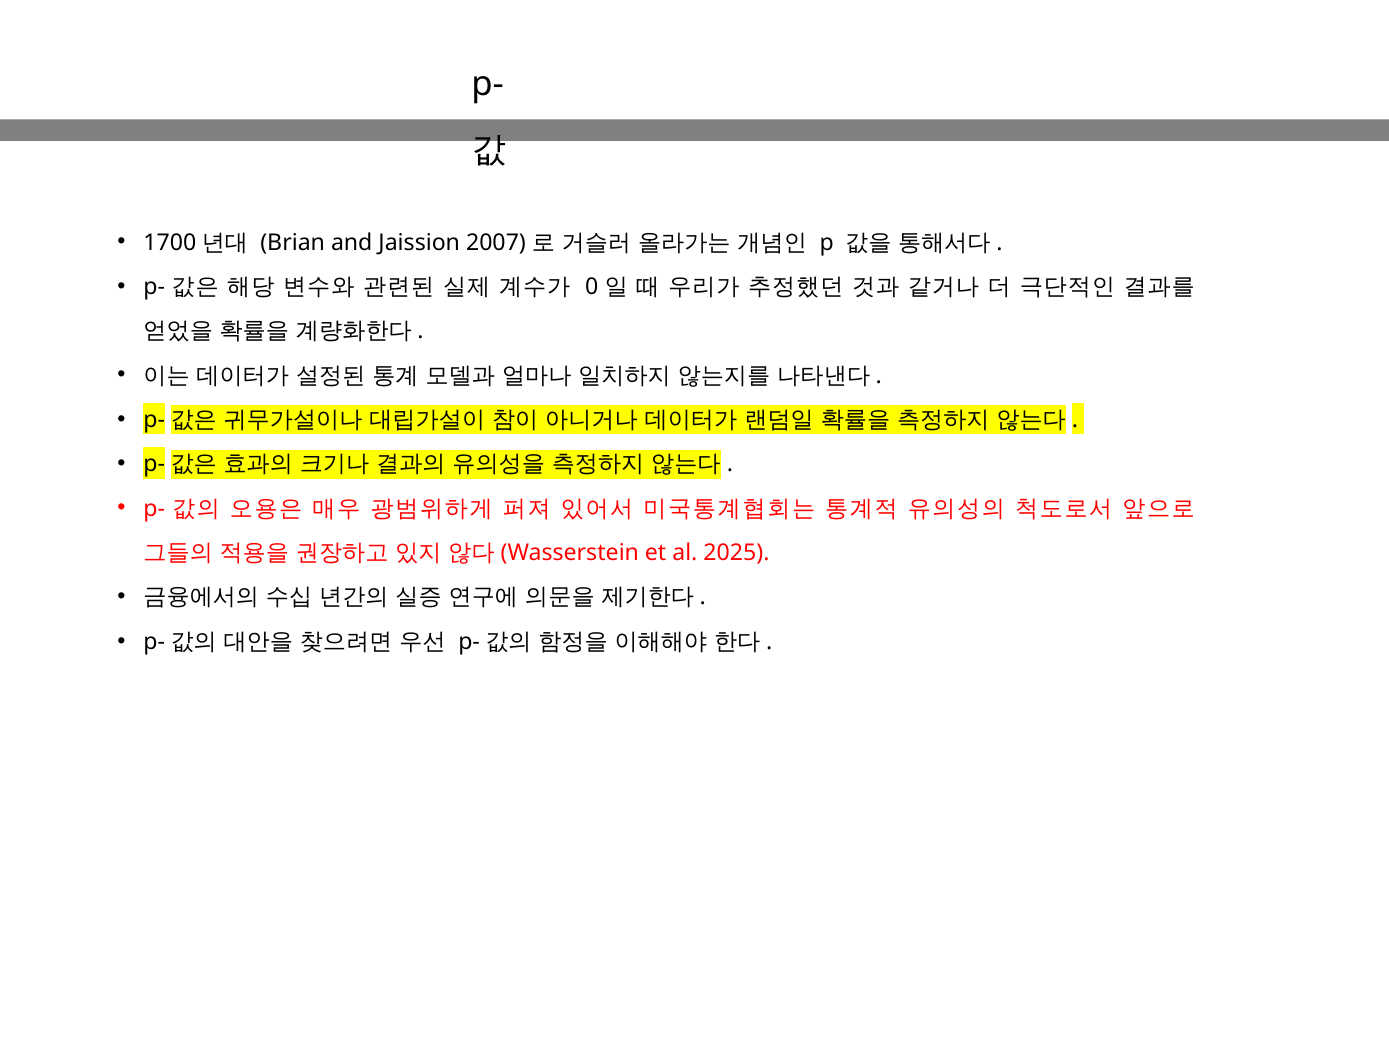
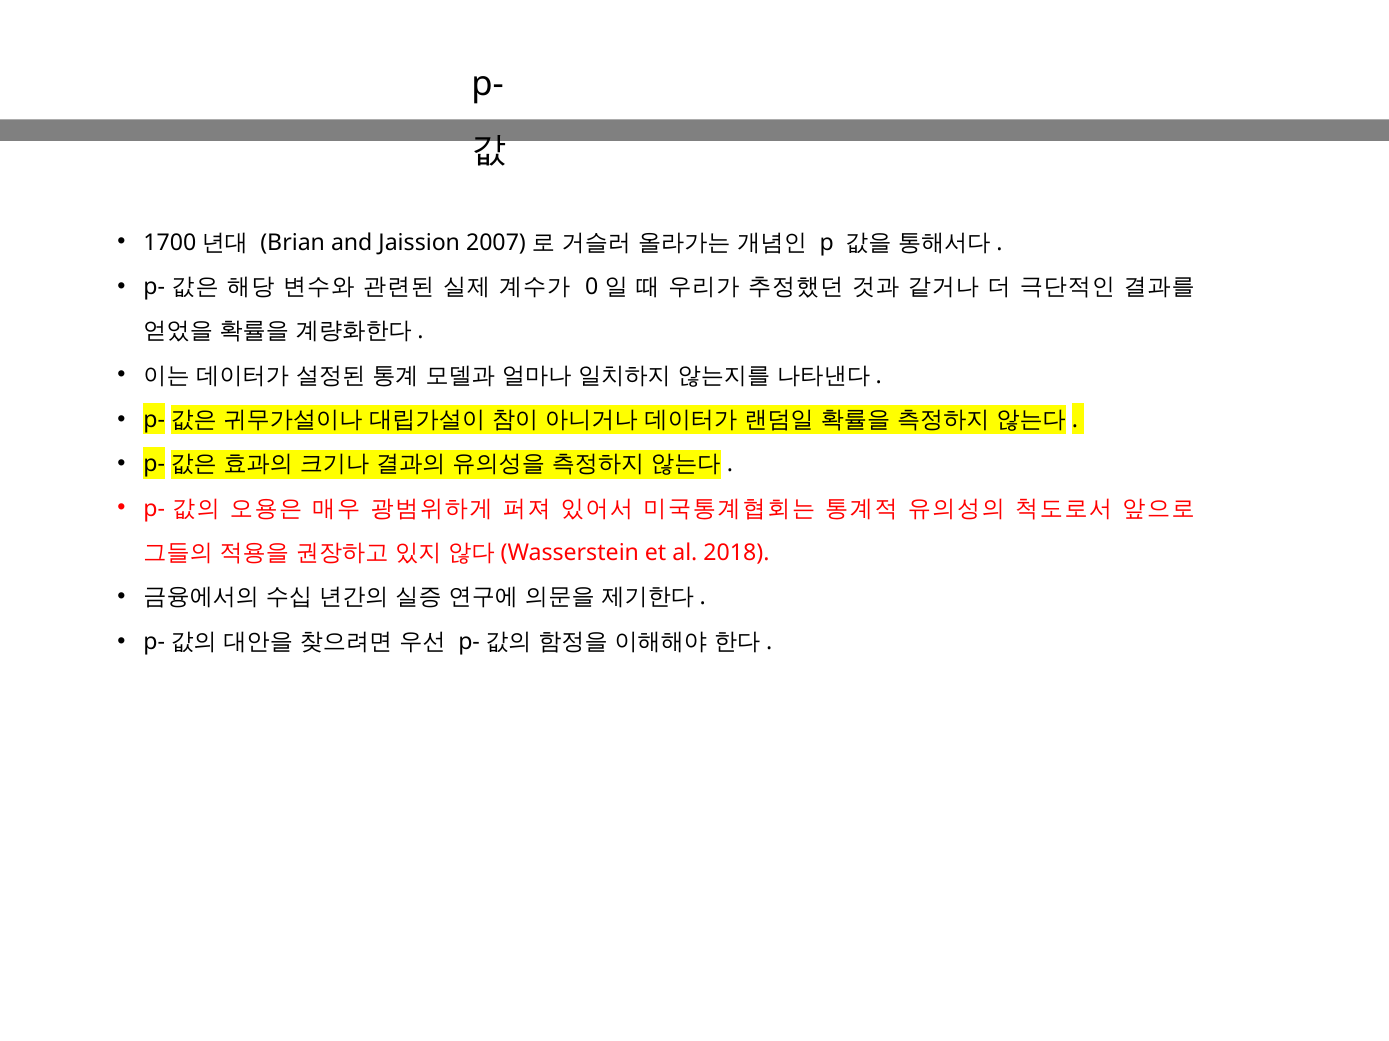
2025: 2025 -> 2018
